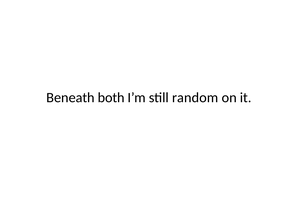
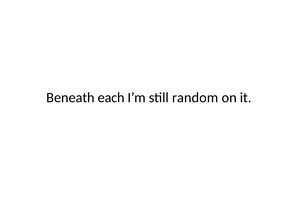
both: both -> each
